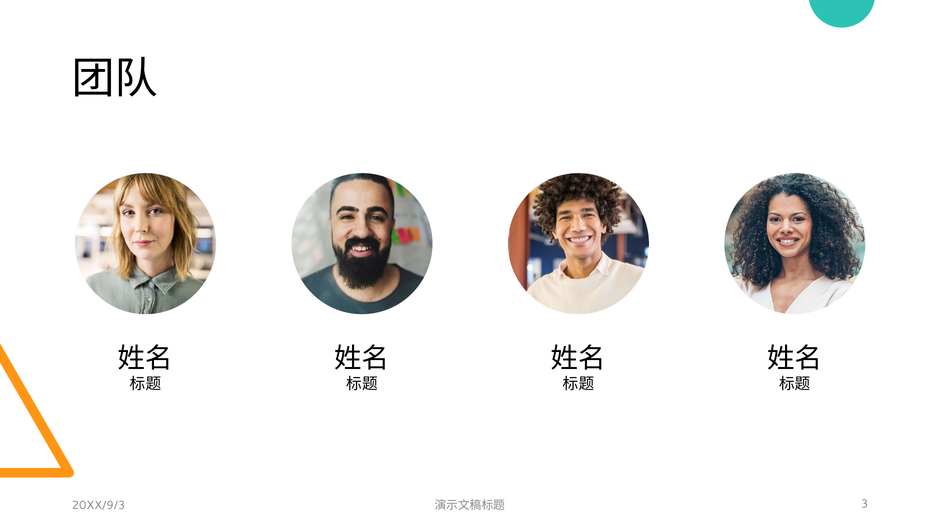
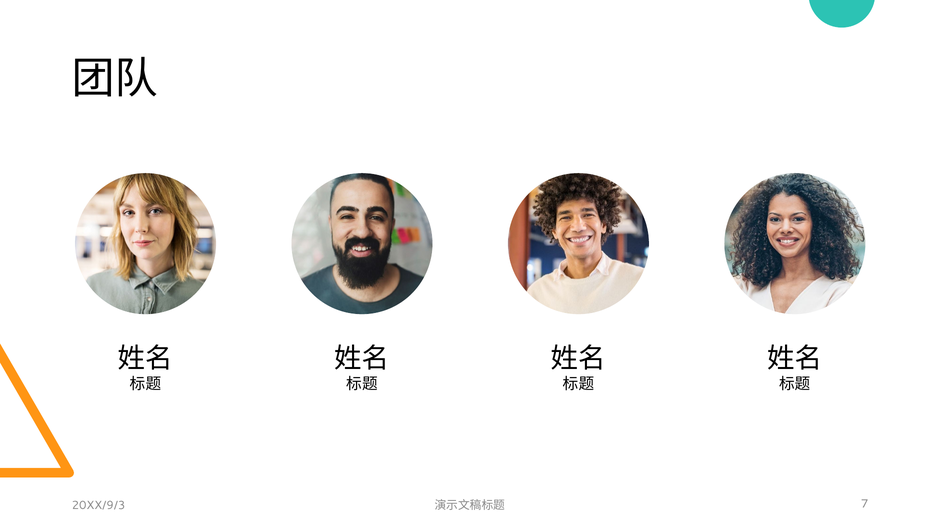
3: 3 -> 7
